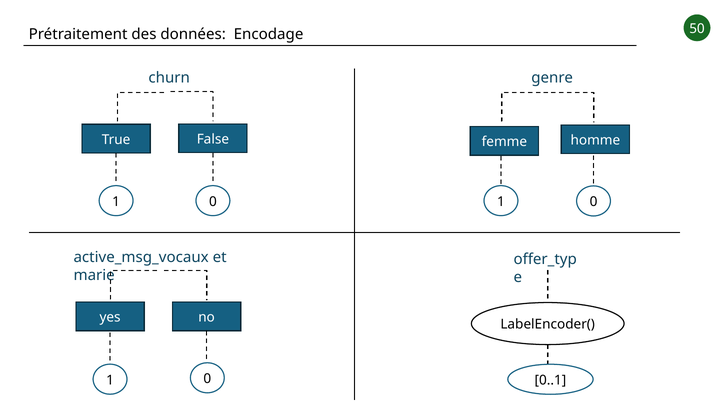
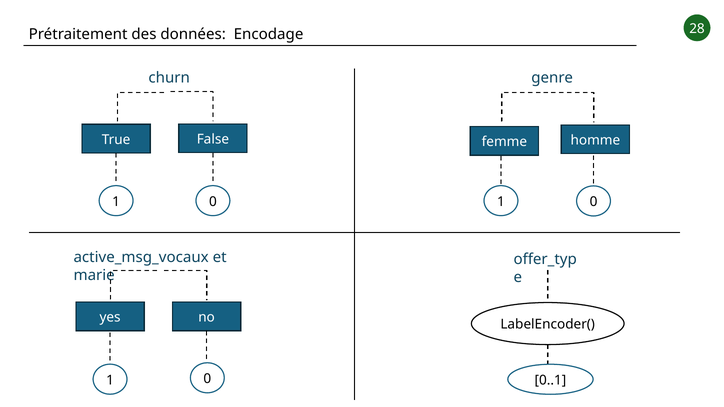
50: 50 -> 28
